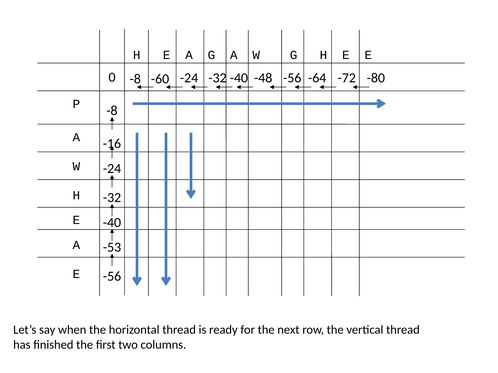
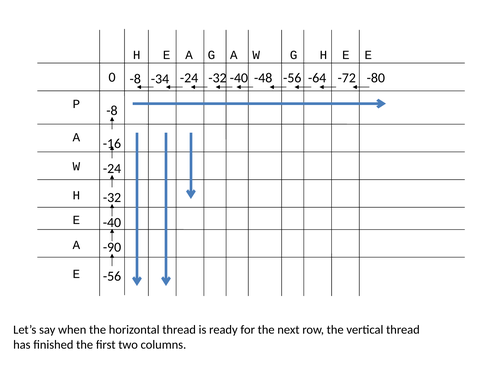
-60: -60 -> -34
-53: -53 -> -90
